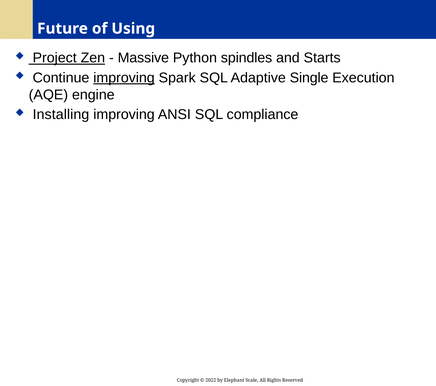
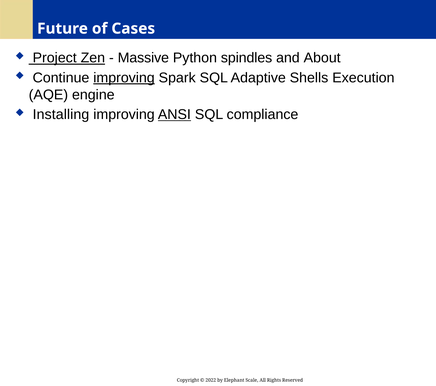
Using: Using -> Cases
Starts: Starts -> About
Single: Single -> Shells
ANSI underline: none -> present
